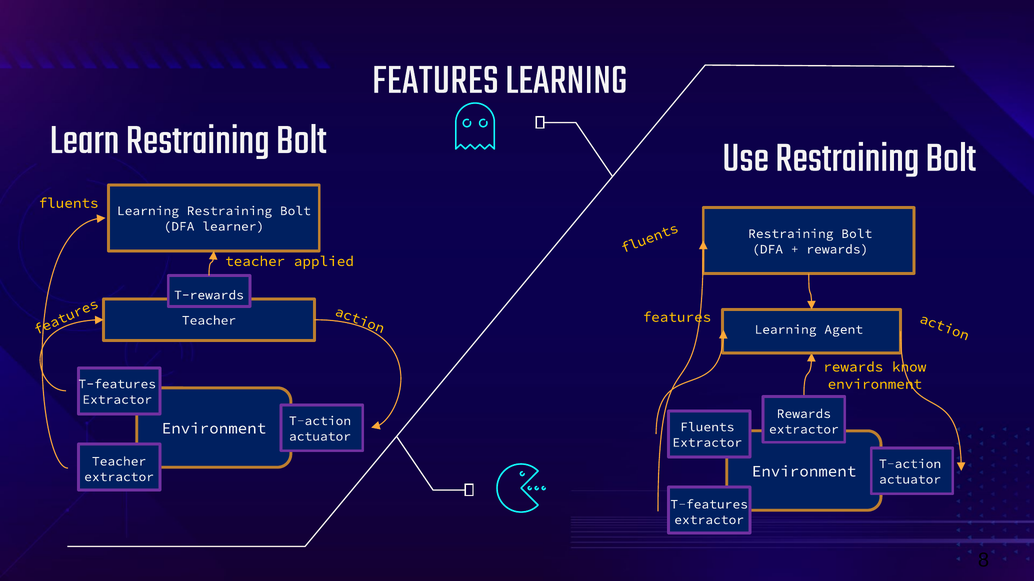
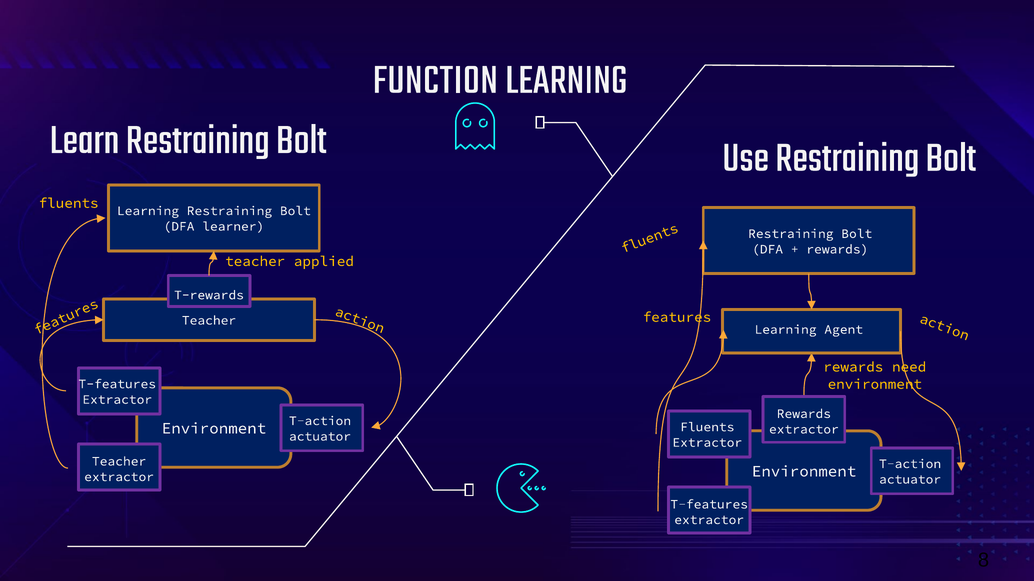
FEATURES at (435, 79): FEATURES -> FUNCTION
know: know -> need
